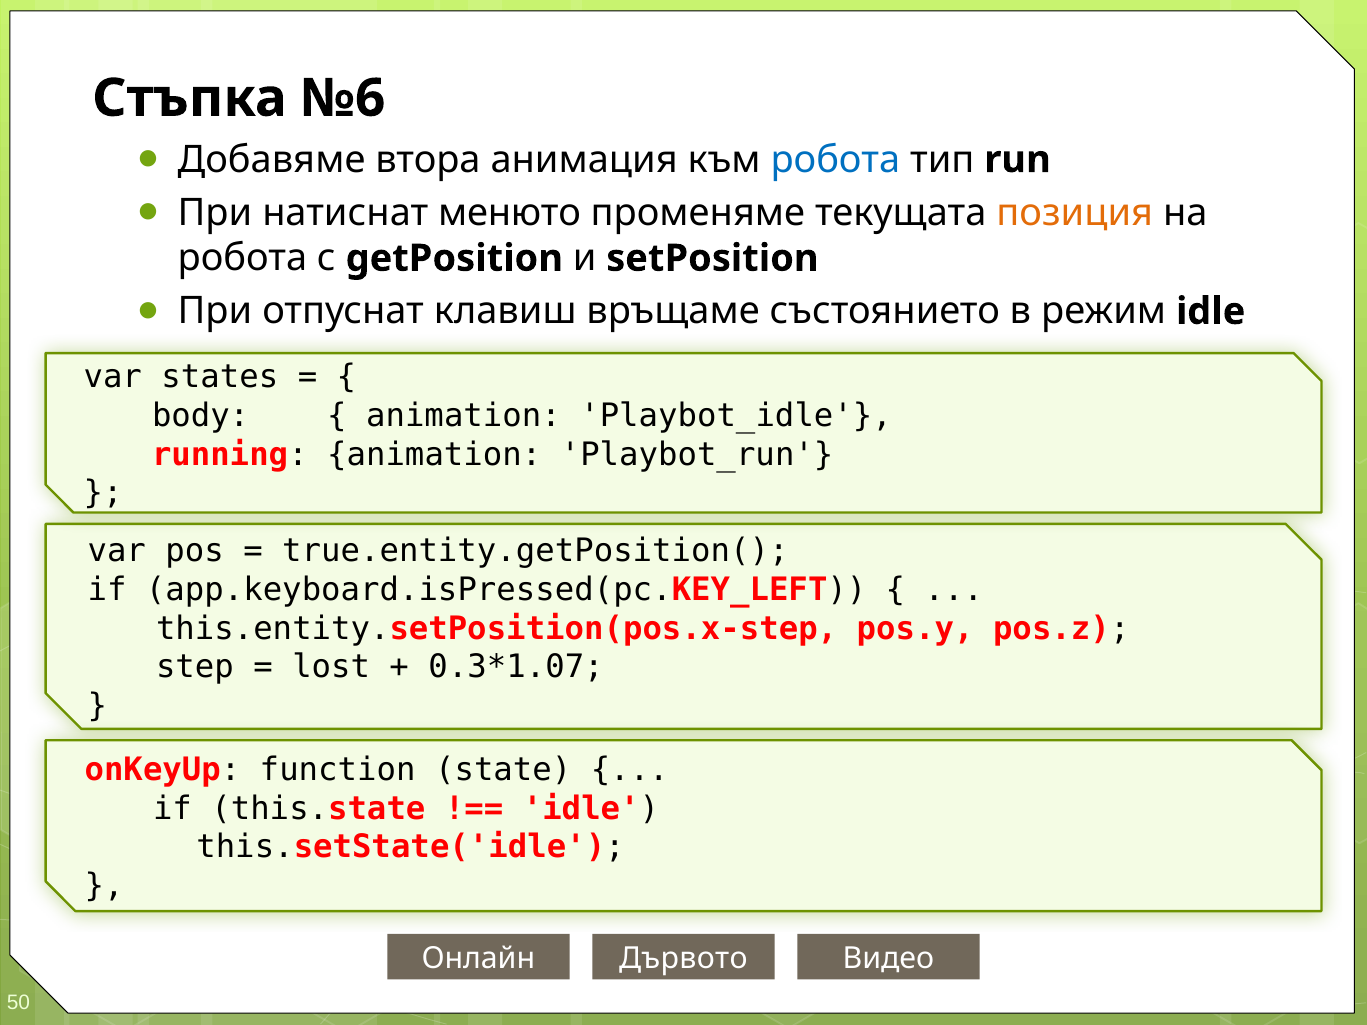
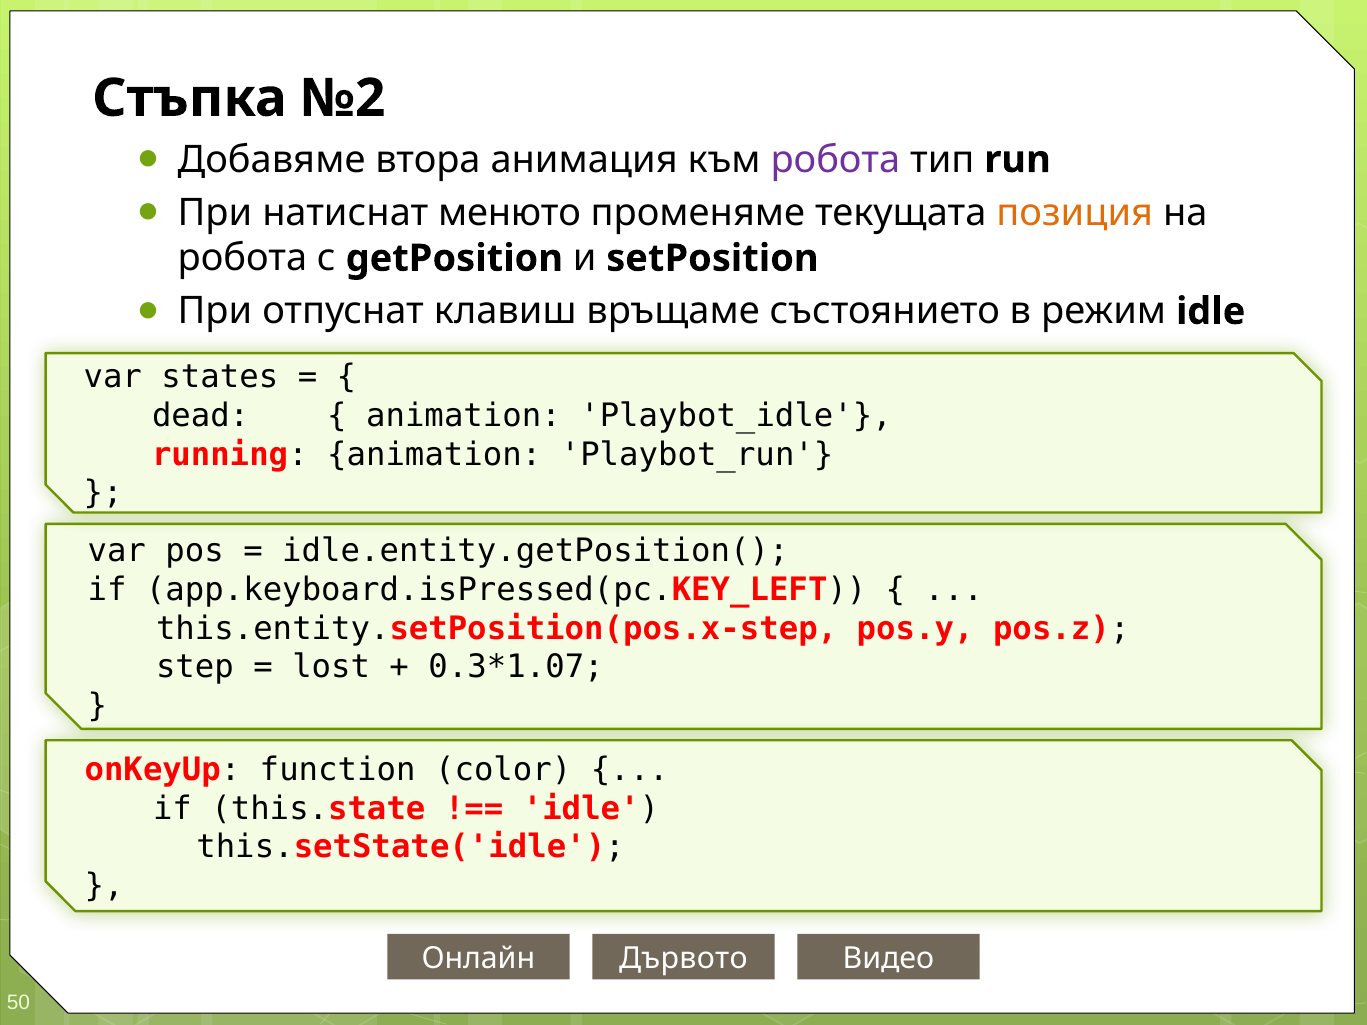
№6: №6 -> №2
робота at (835, 160) colour: blue -> purple
body: body -> dead
true.entity.getPosition(: true.entity.getPosition( -> idle.entity.getPosition(
state: state -> color
